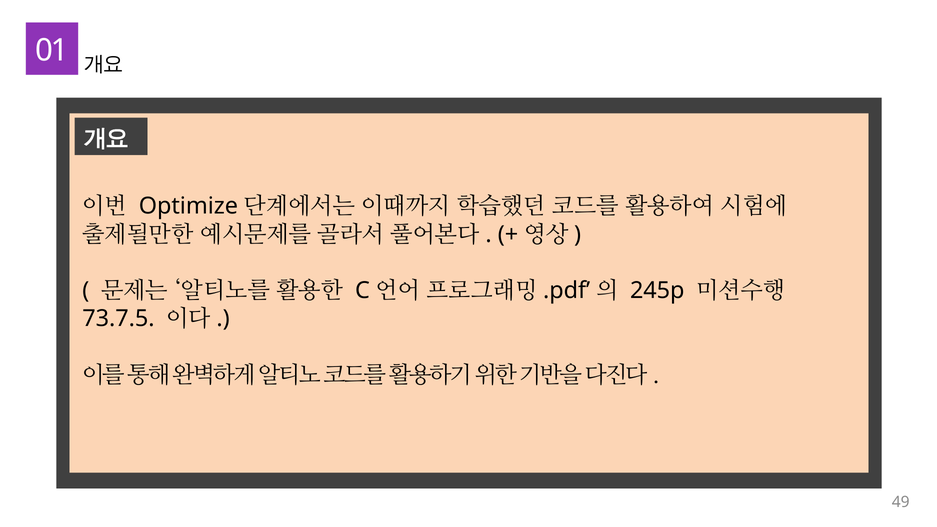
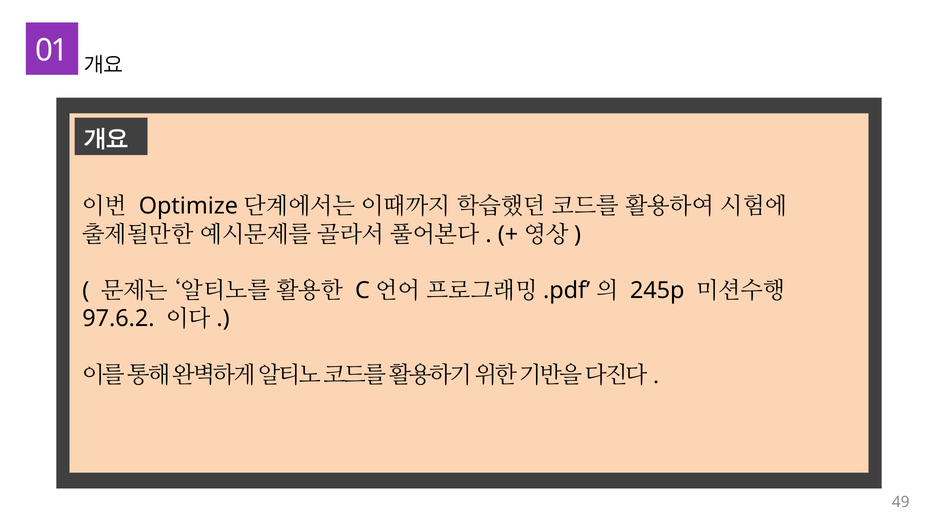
73.7.5: 73.7.5 -> 97.6.2
